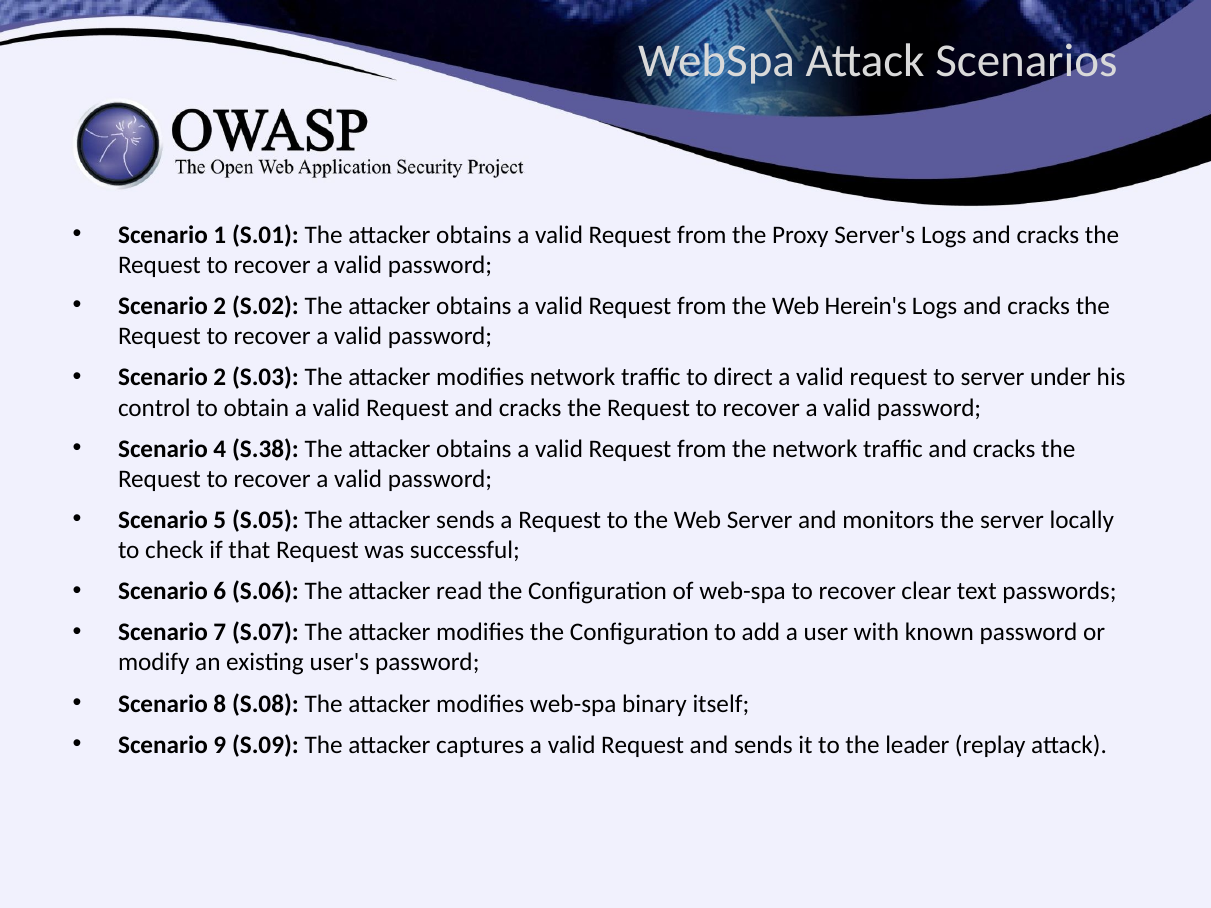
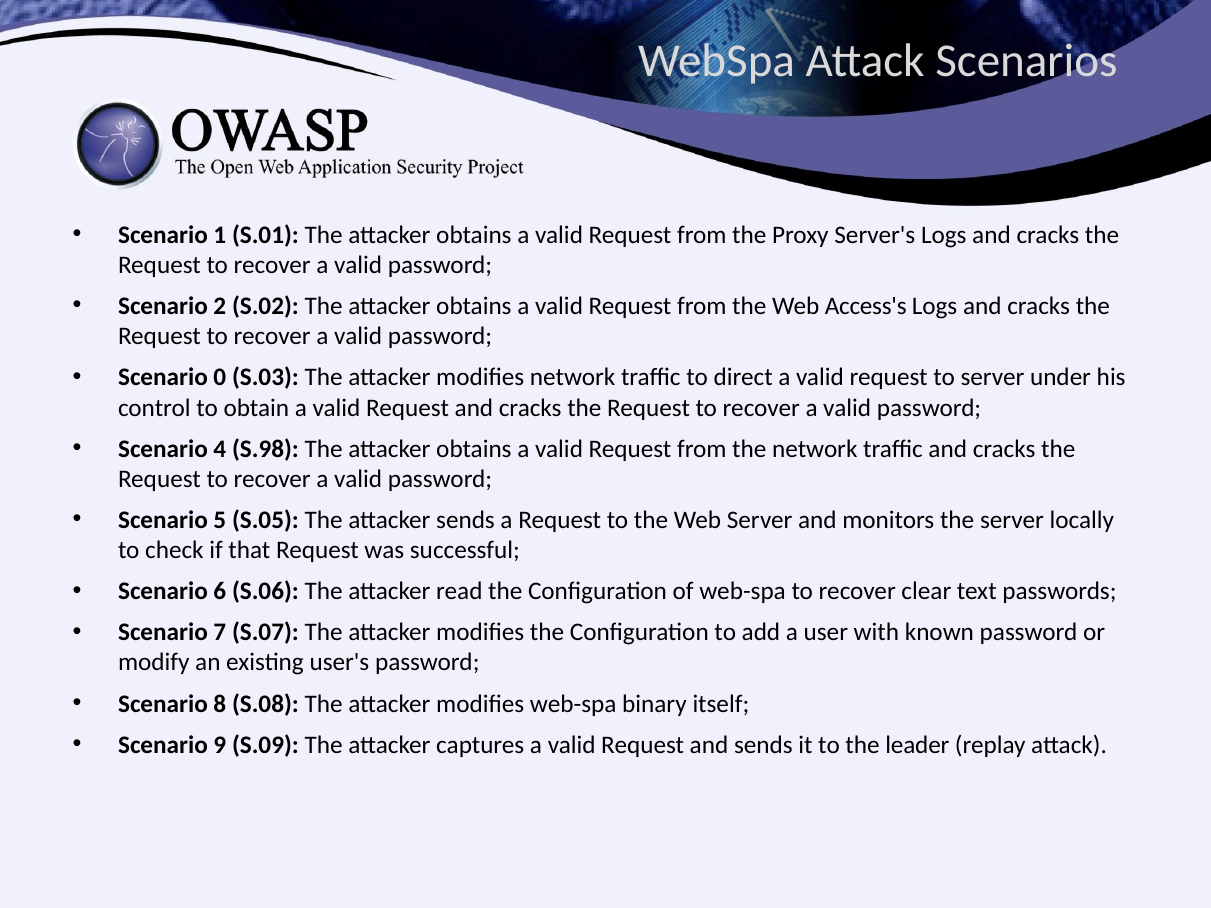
Herein's: Herein's -> Access's
2 at (220, 378): 2 -> 0
S.38: S.38 -> S.98
